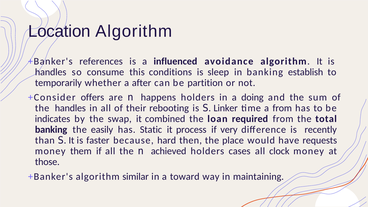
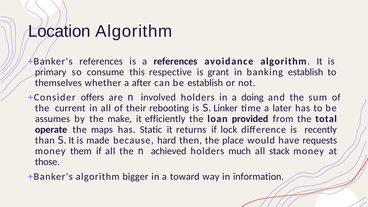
a influenced: influenced -> references
handles at (51, 72): handles -> primary
conditions: conditions -> respective
sleep: sleep -> grant
temporarily: temporarily -> themselves
be partition: partition -> establish
happens: happens -> involved
the handles: handles -> current
a from: from -> later
indicates: indicates -> assumes
swap: swap -> make
combined: combined -> efficiently
required: required -> provided
banking at (51, 130): banking -> operate
easily: easily -> maps
process: process -> returns
very: very -> lock
faster: faster -> made
cases: cases -> much
clock: clock -> stack
similar: similar -> bigger
maintaining: maintaining -> information
